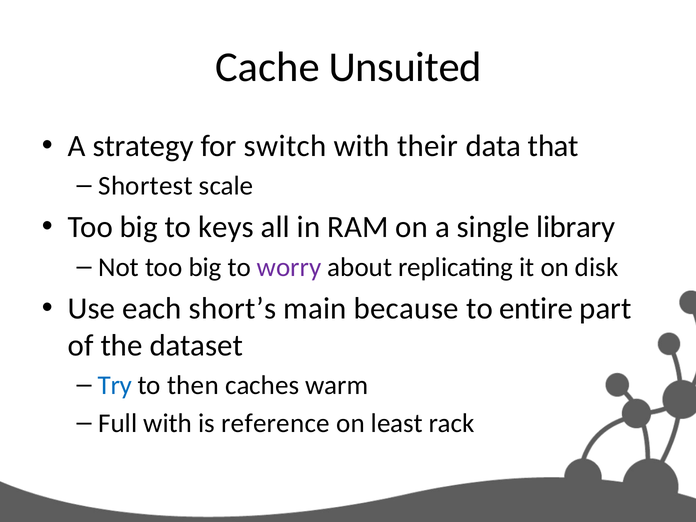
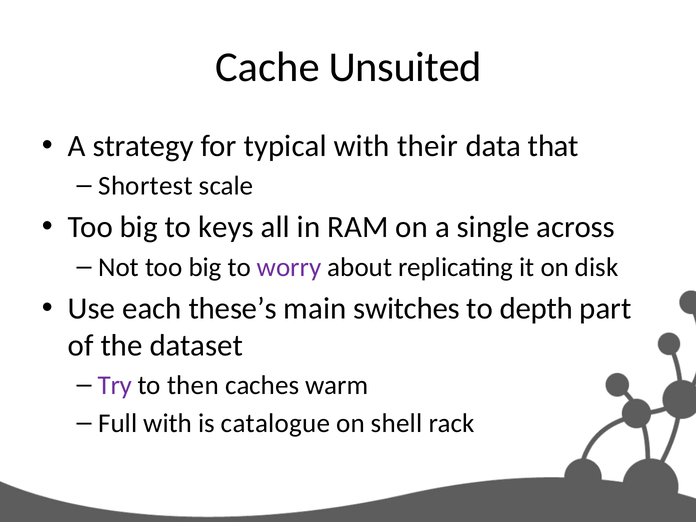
switch: switch -> typical
library: library -> across
short’s: short’s -> these’s
because: because -> switches
entire: entire -> depth
Try colour: blue -> purple
reference: reference -> catalogue
least: least -> shell
